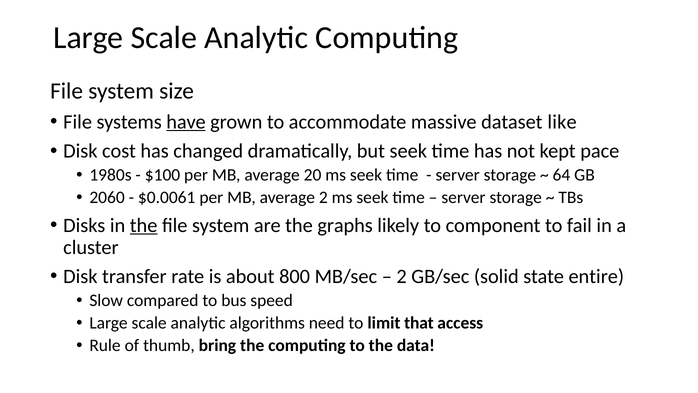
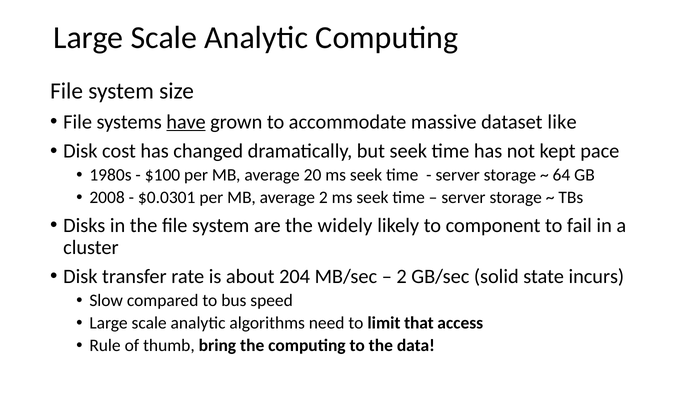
2060: 2060 -> 2008
$0.0061: $0.0061 -> $0.0301
the at (144, 225) underline: present -> none
graphs: graphs -> widely
800: 800 -> 204
entire: entire -> incurs
